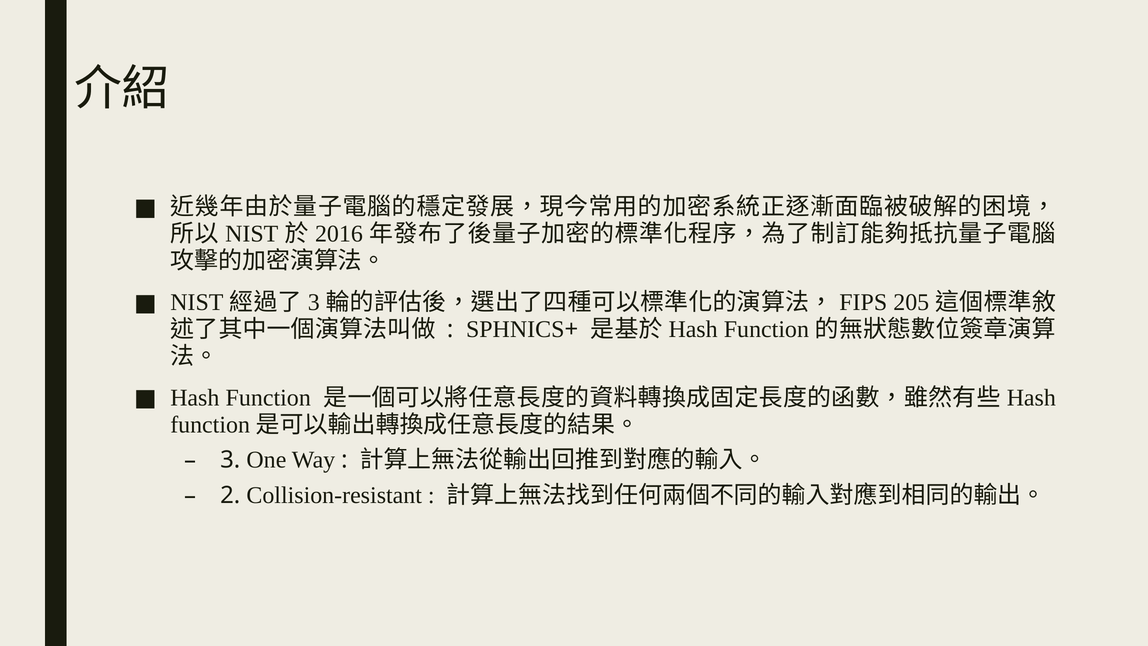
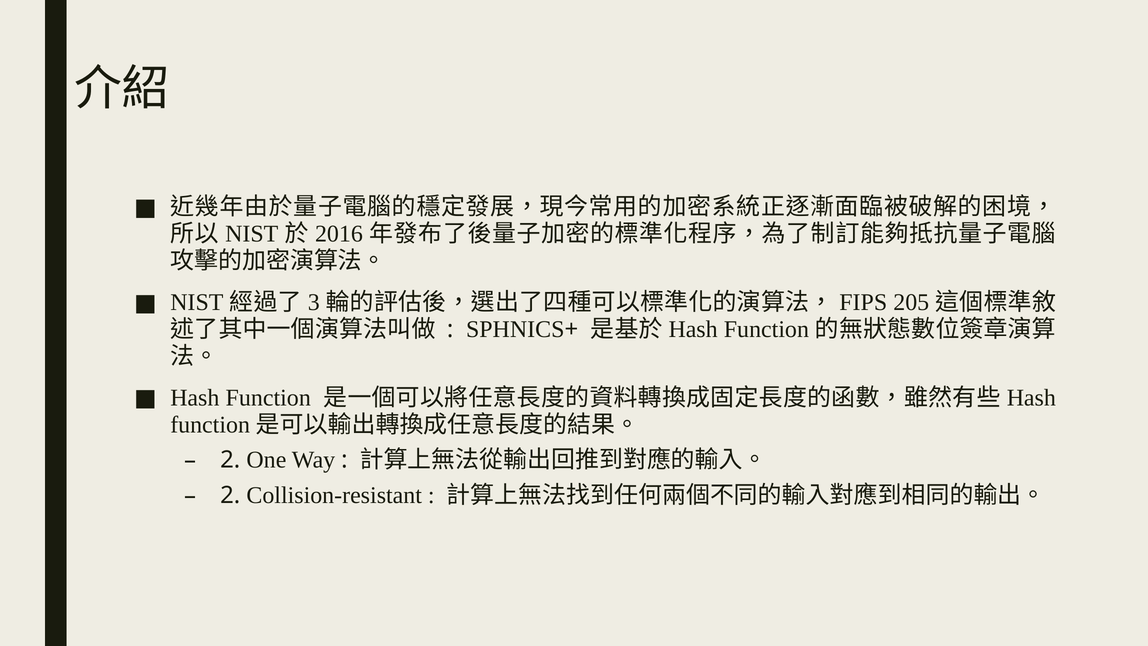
3 at (230, 460): 3 -> 2
